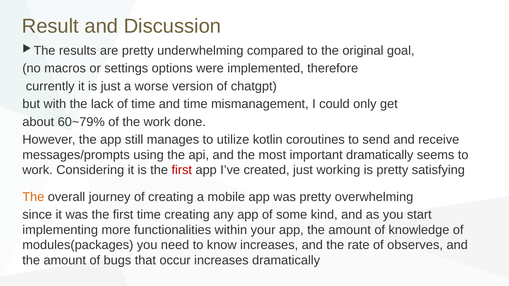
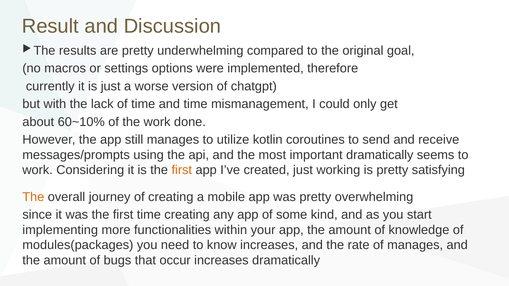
60~79%: 60~79% -> 60~10%
first at (182, 170) colour: red -> orange
of observes: observes -> manages
